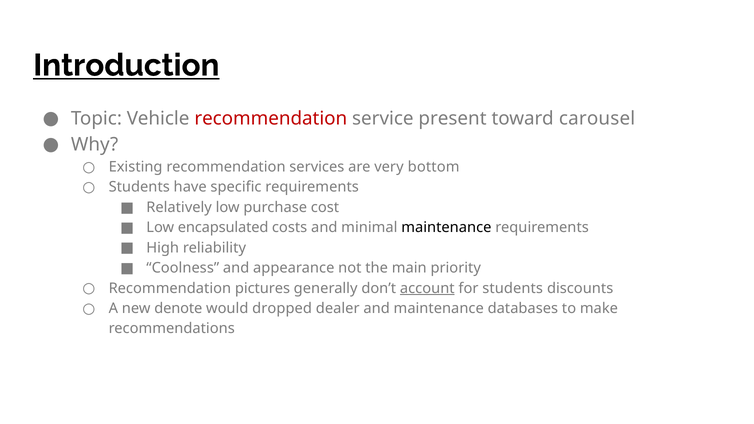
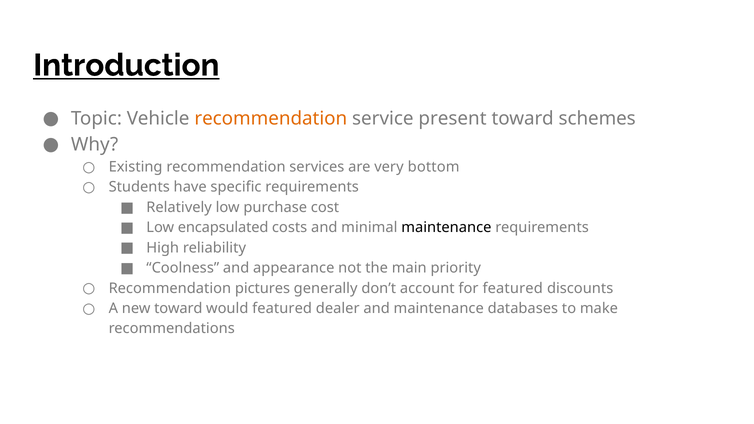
recommendation at (271, 119) colour: red -> orange
carousel: carousel -> schemes
account underline: present -> none
for students: students -> featured
new denote: denote -> toward
would dropped: dropped -> featured
